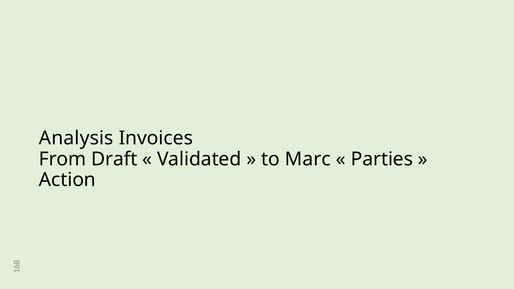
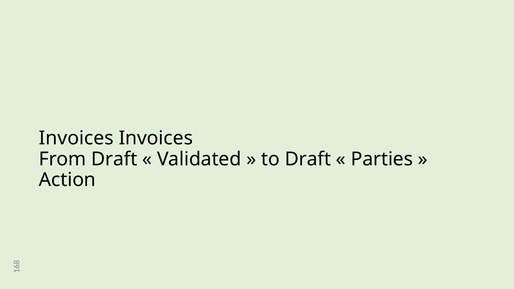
Analysis at (76, 138): Analysis -> Invoices
to Marc: Marc -> Draft
